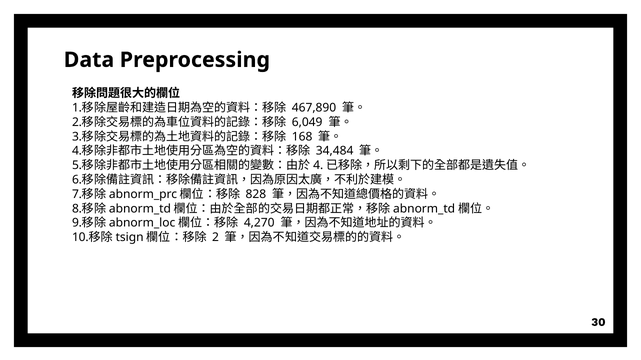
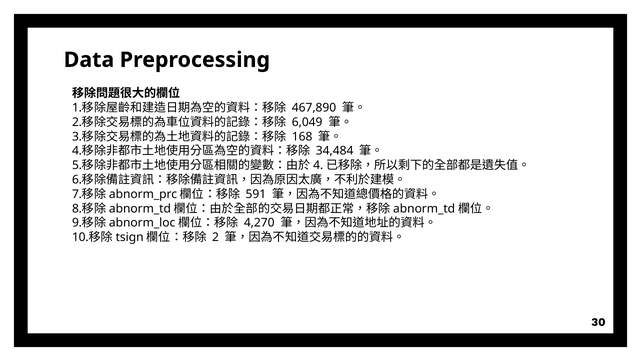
828: 828 -> 591
